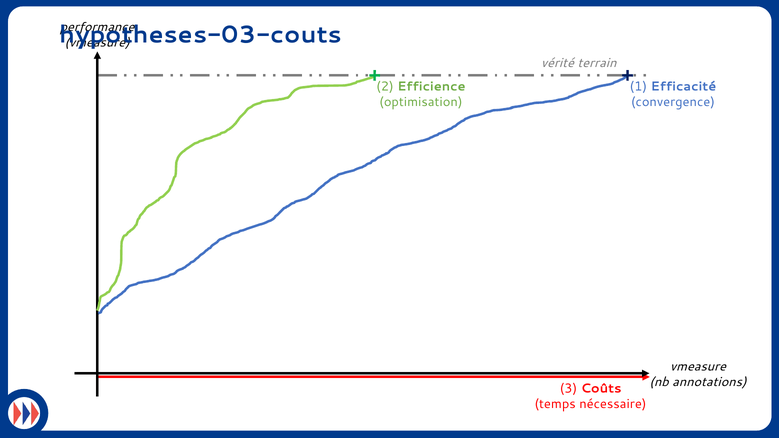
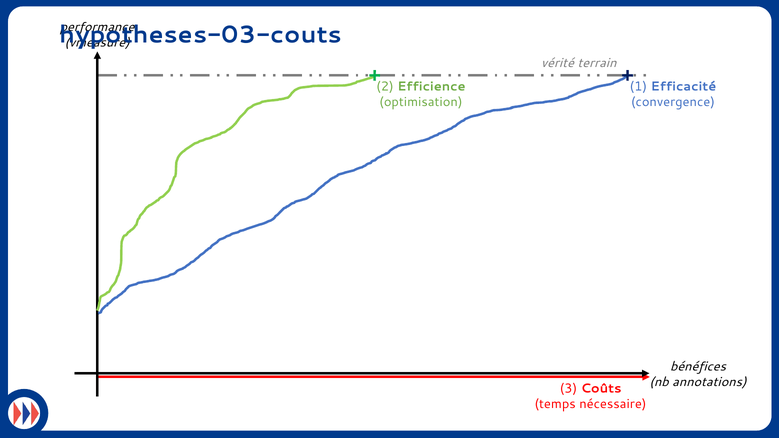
vmeasure at (698, 366): vmeasure -> bénéfices
